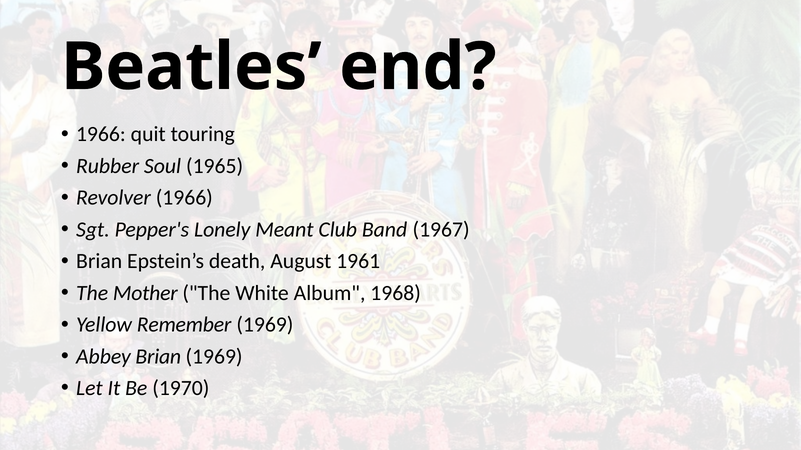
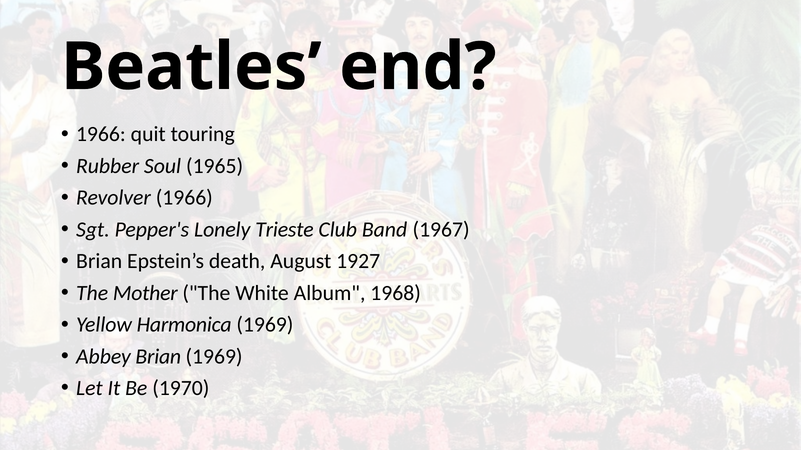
Meant: Meant -> Trieste
1961: 1961 -> 1927
Remember: Remember -> Harmonica
